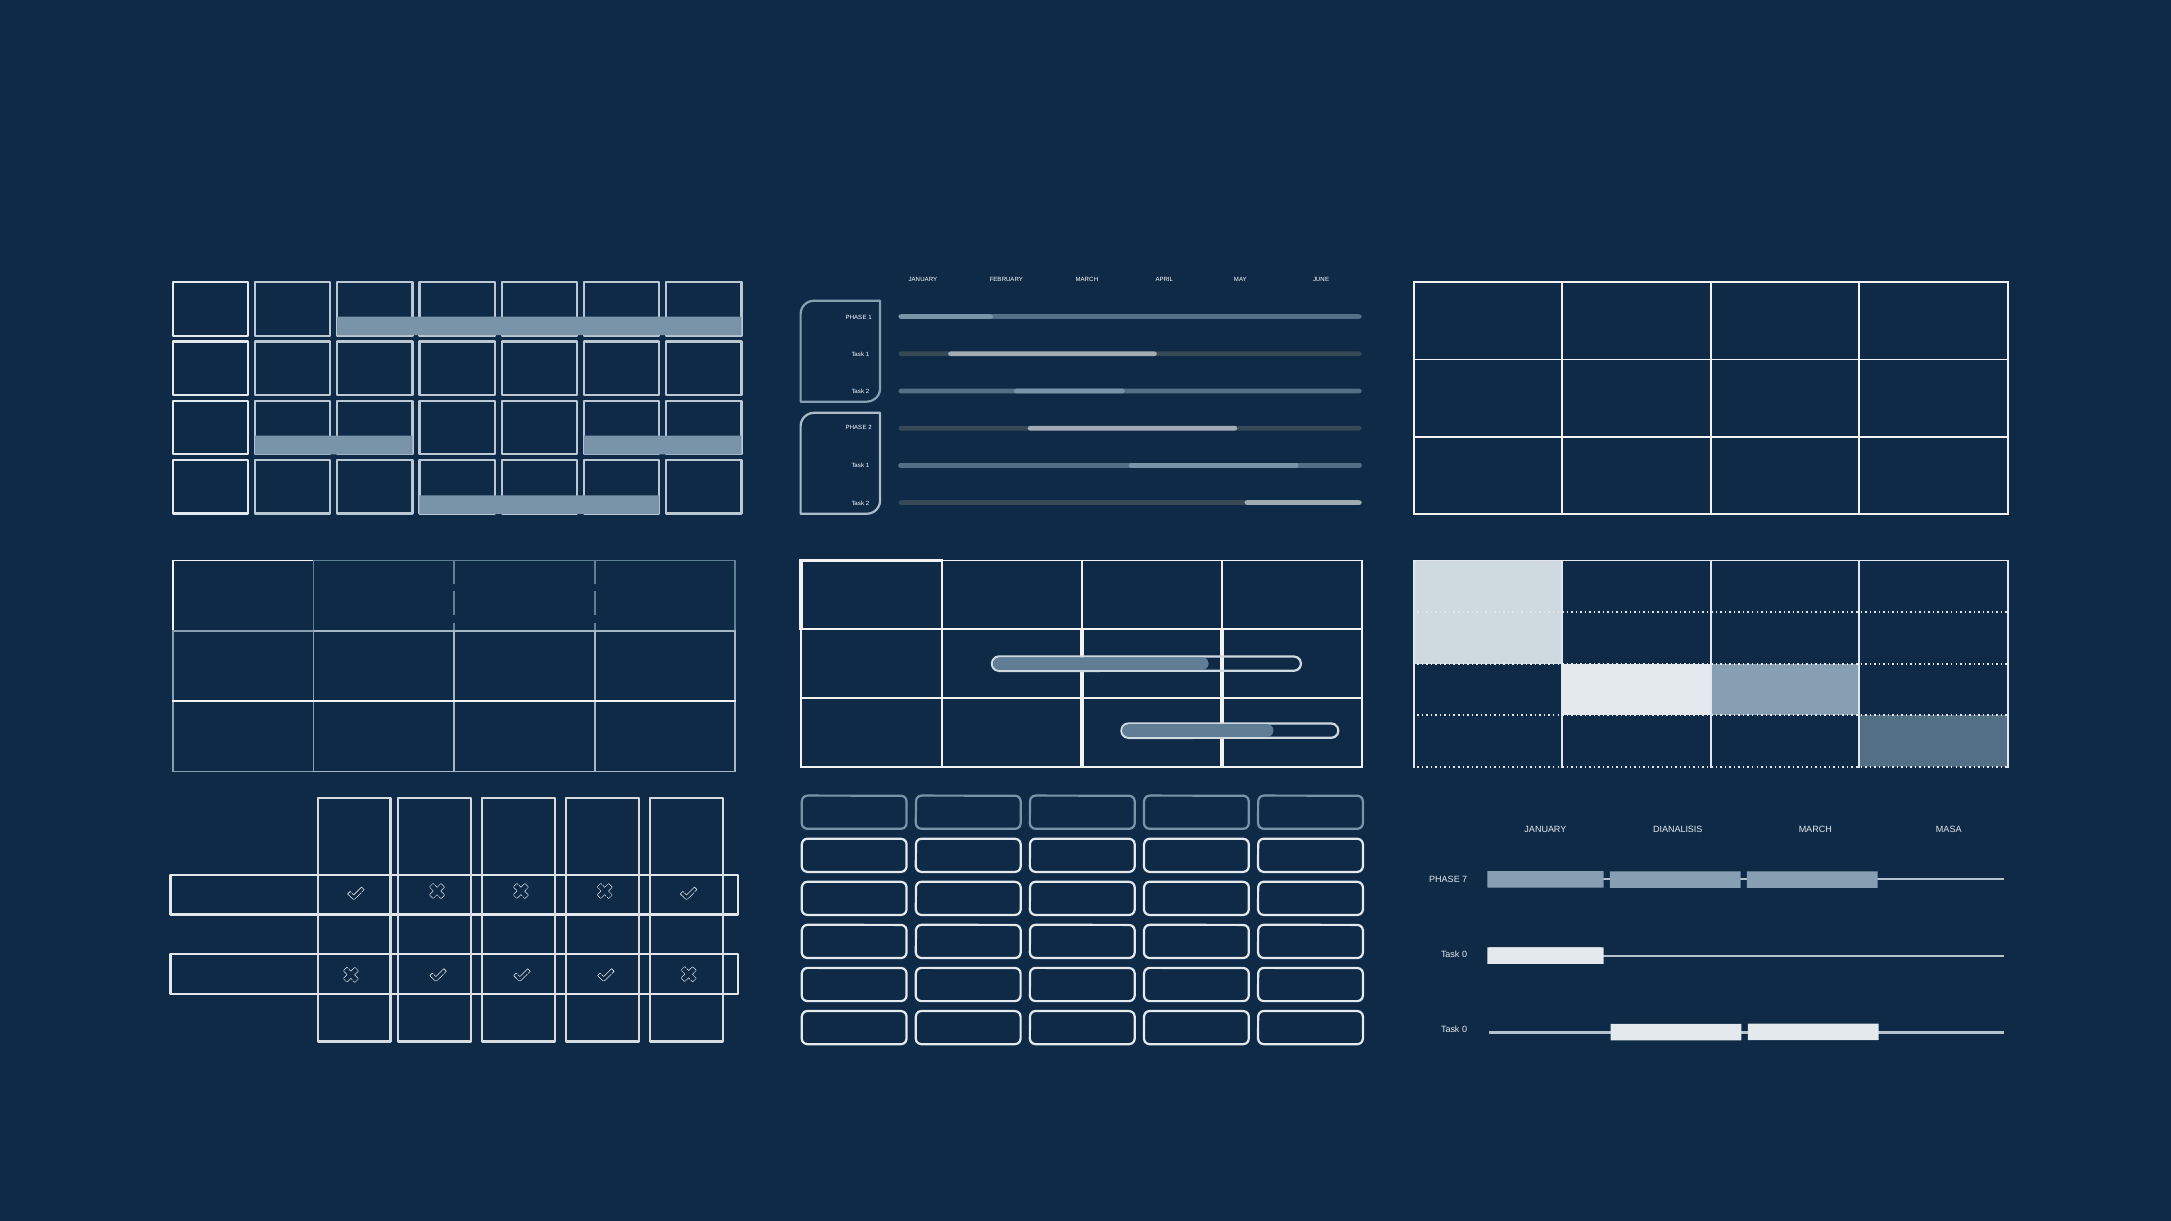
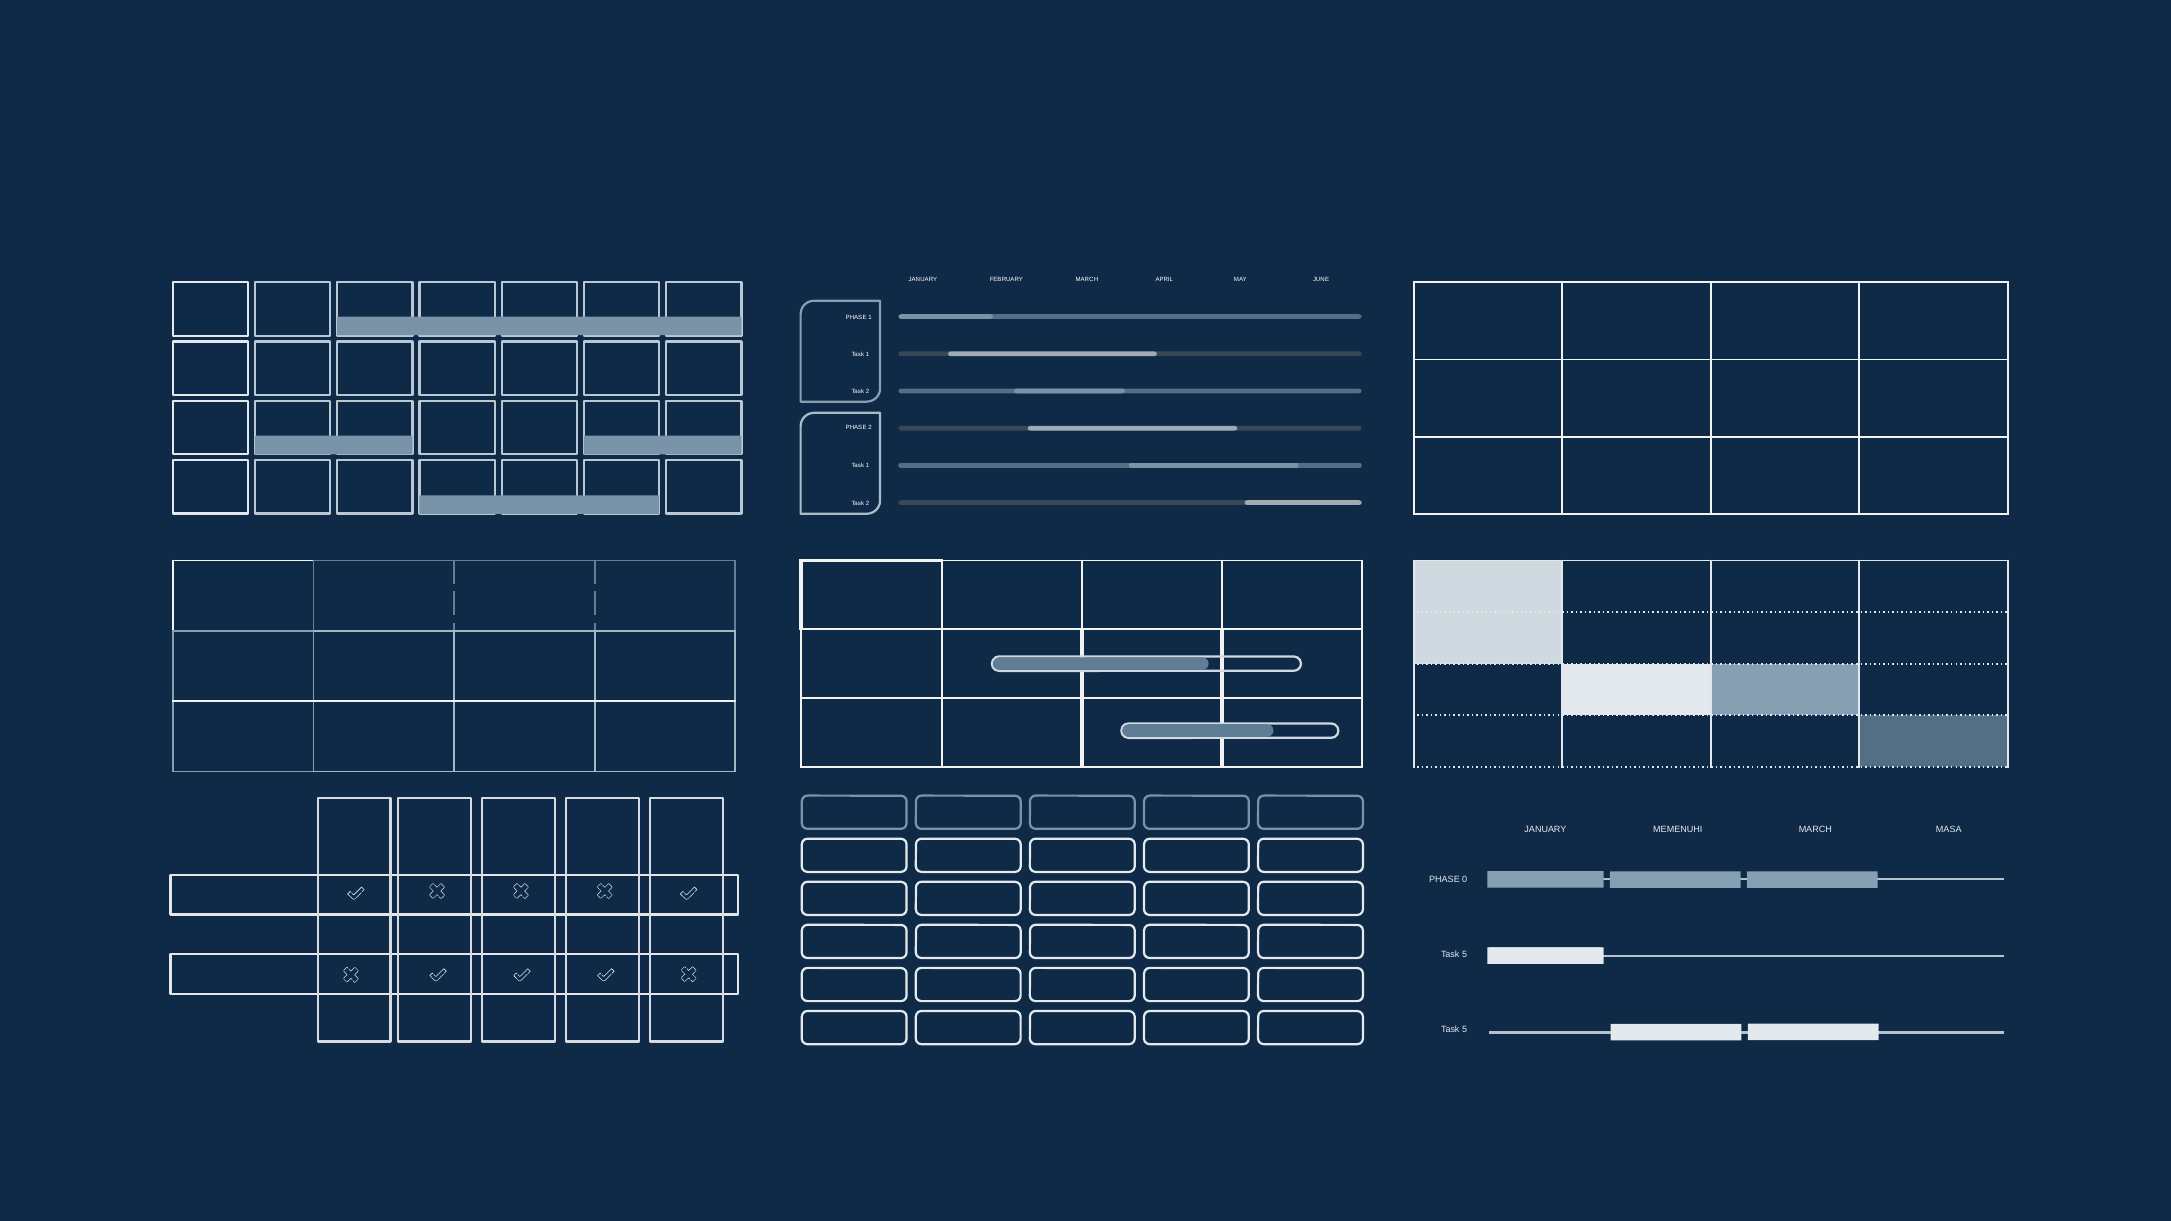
DIANALISIS: DIANALISIS -> MEMENUHI
7: 7 -> 0
0 at (1465, 955): 0 -> 5
0 at (1465, 1030): 0 -> 5
